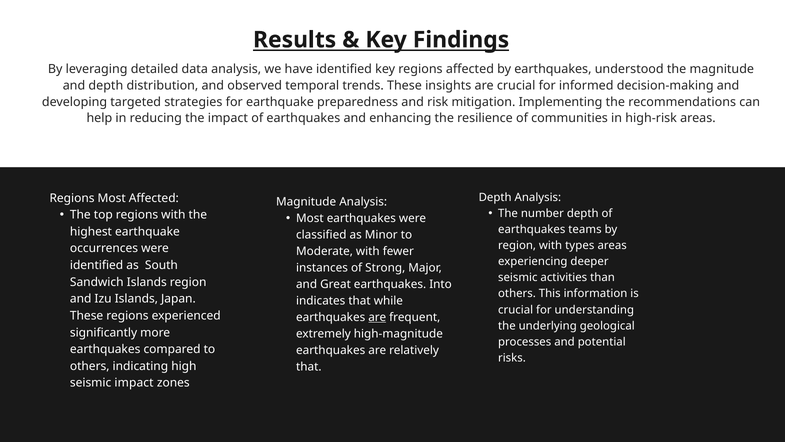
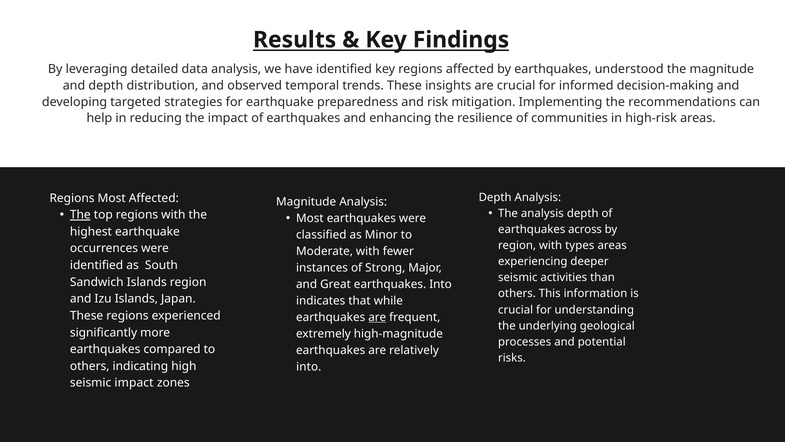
The number: number -> analysis
The at (80, 215) underline: none -> present
teams: teams -> across
that at (309, 366): that -> into
